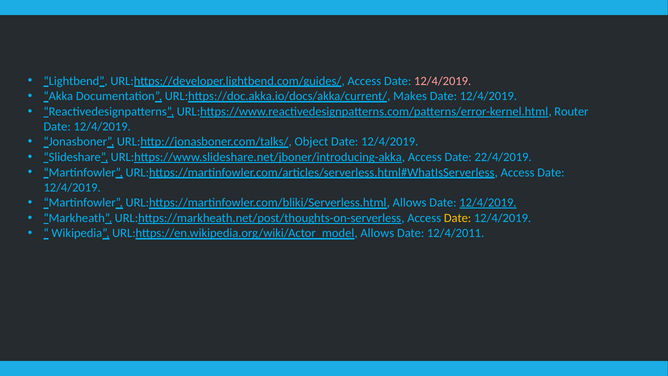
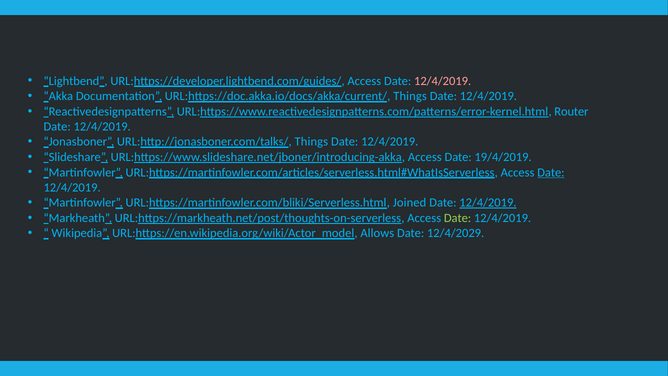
URL:https://doc.akka.io/docs/akka/current/ Makes: Makes -> Things
URL:http://jonasboner.com/talks/ Object: Object -> Things
22/4/2019: 22/4/2019 -> 19/4/2019
Date at (551, 172) underline: none -> present
URL:https://martinfowler.com/bliki/Serverless.html Allows: Allows -> Joined
Date at (458, 218) colour: yellow -> light green
12/4/2011: 12/4/2011 -> 12/4/2029
